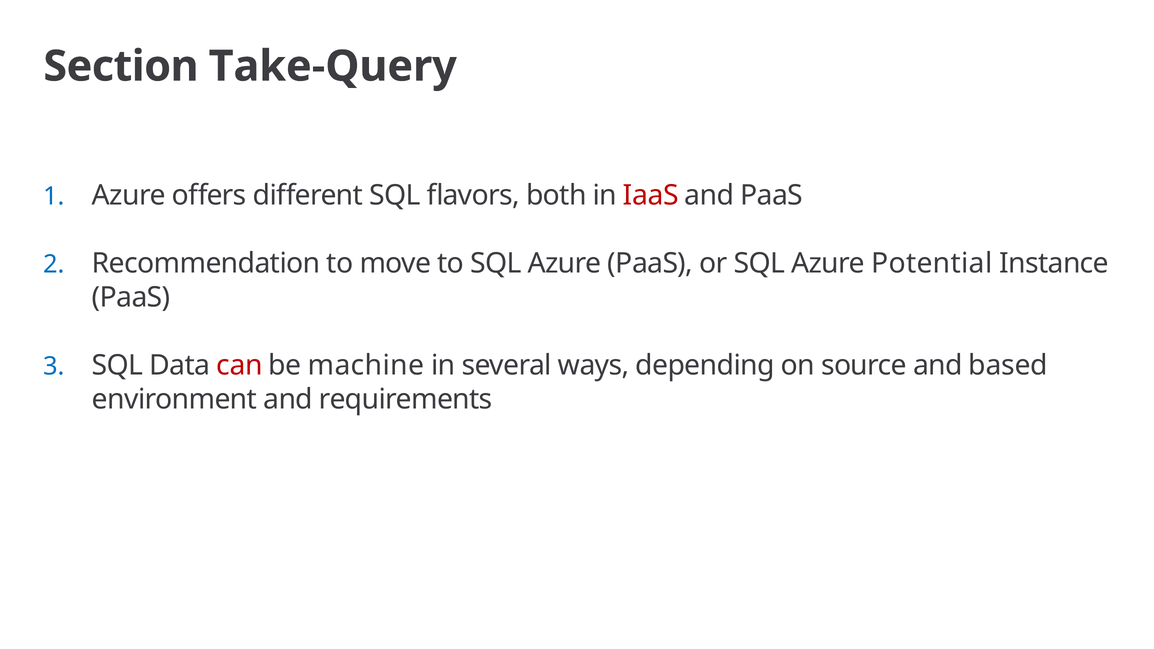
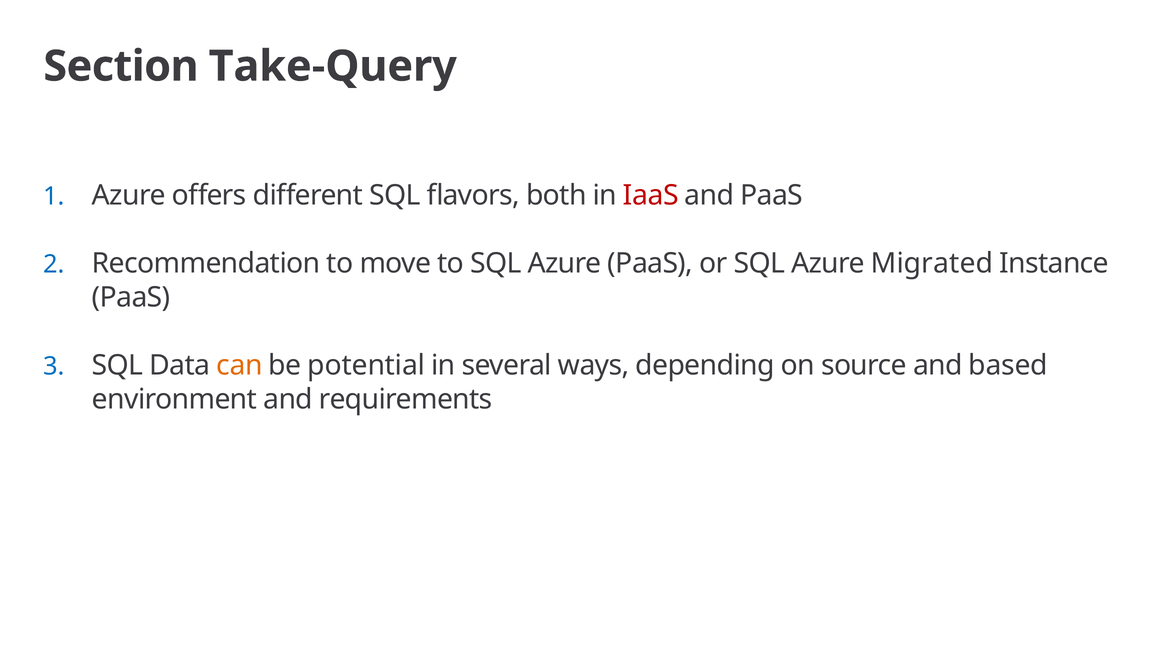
Potential: Potential -> Migrated
can colour: red -> orange
machine: machine -> potential
